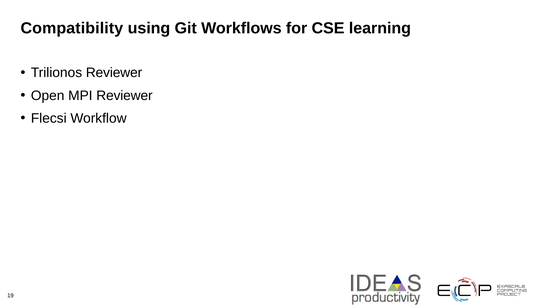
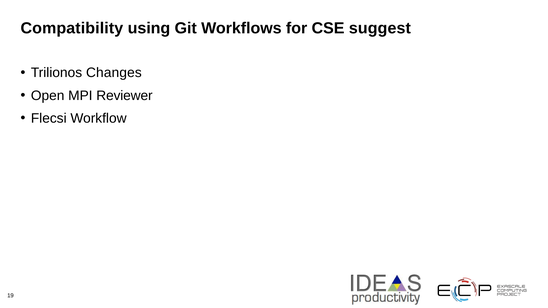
learning: learning -> suggest
Trilionos Reviewer: Reviewer -> Changes
